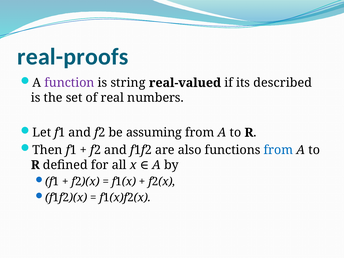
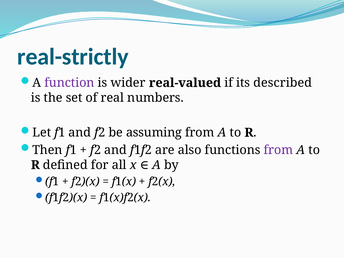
real-proofs: real-proofs -> real-strictly
string: string -> wider
from at (278, 150) colour: blue -> purple
